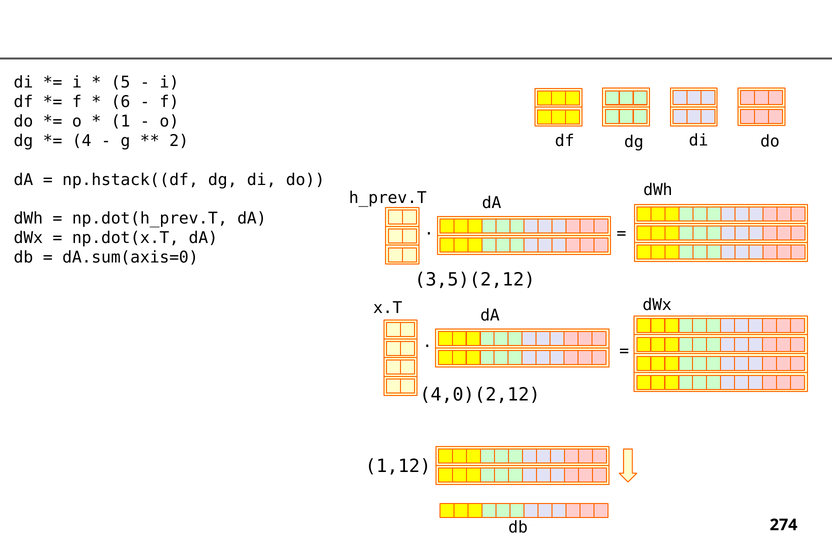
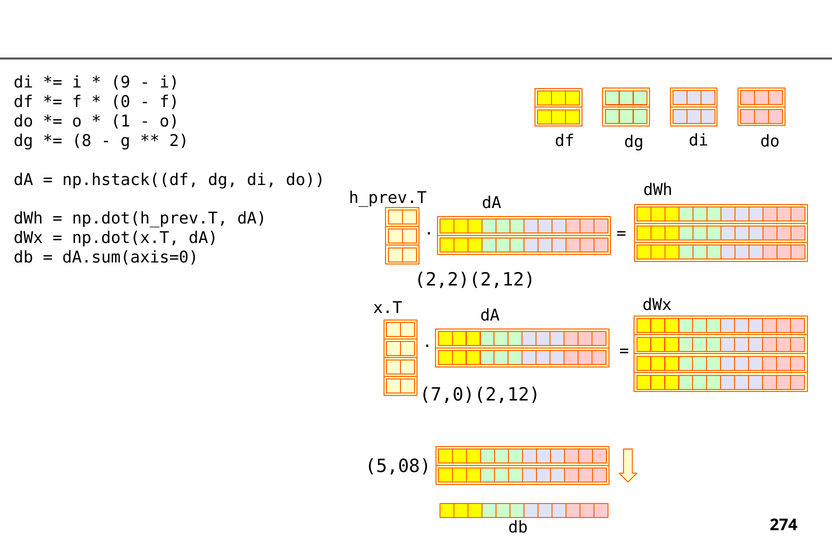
5: 5 -> 9
6: 6 -> 0
4: 4 -> 8
3,5)(2,12: 3,5)(2,12 -> 2,2)(2,12
4,0)(2,12: 4,0)(2,12 -> 7,0)(2,12
1,12: 1,12 -> 5,08
